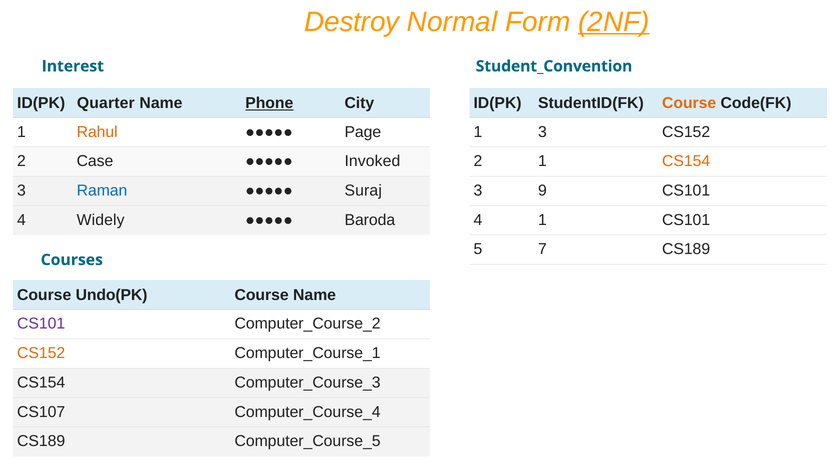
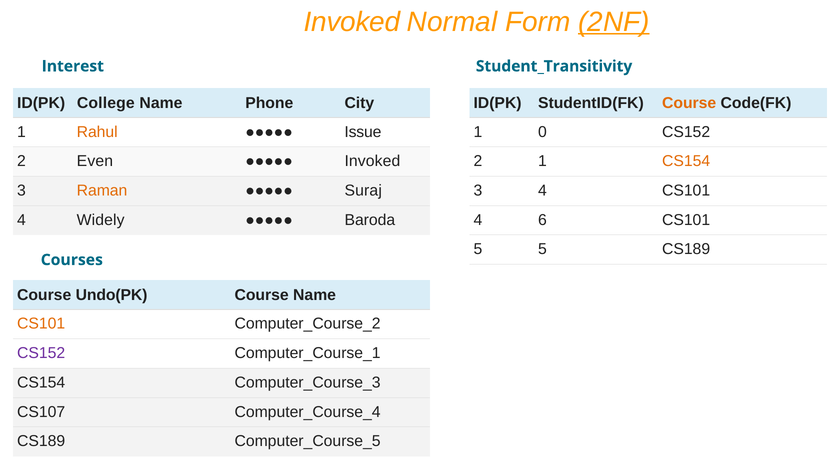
Destroy at (352, 22): Destroy -> Invoked
Student_Convention: Student_Convention -> Student_Transitivity
Quarter: Quarter -> College
Phone underline: present -> none
Page: Page -> Issue
1 3: 3 -> 0
Case: Case -> Even
Raman colour: blue -> orange
3 9: 9 -> 4
4 1: 1 -> 6
5 7: 7 -> 5
CS101 at (41, 324) colour: purple -> orange
CS152 at (41, 354) colour: orange -> purple
